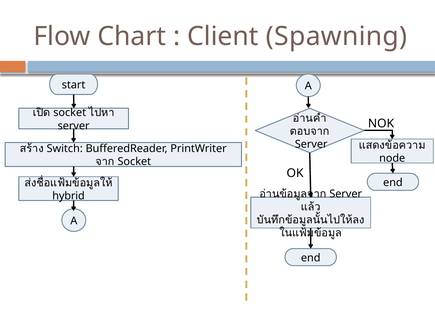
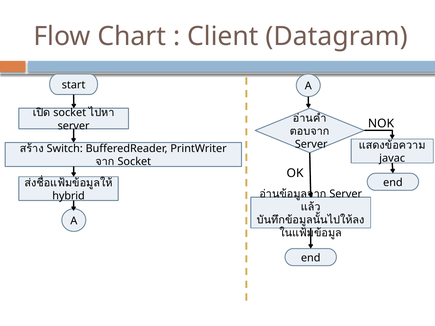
Spawning: Spawning -> Datagram
node: node -> javac
